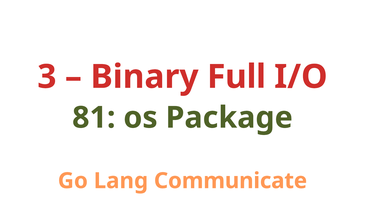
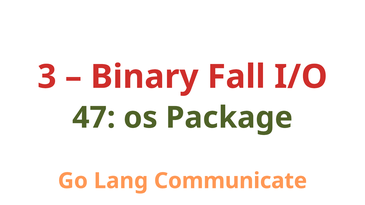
Full: Full -> Fall
81: 81 -> 47
